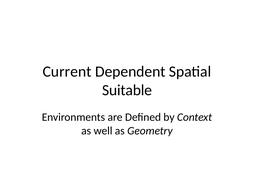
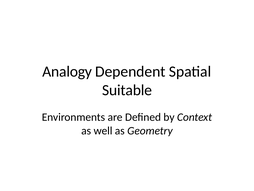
Current: Current -> Analogy
